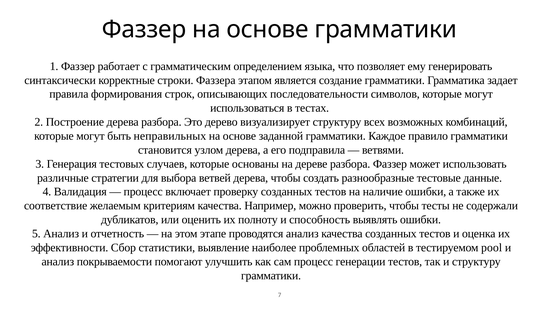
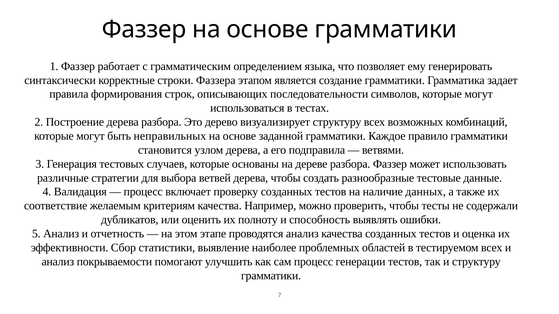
наличие ошибки: ошибки -> данных
тестируемом pool: pool -> всех
